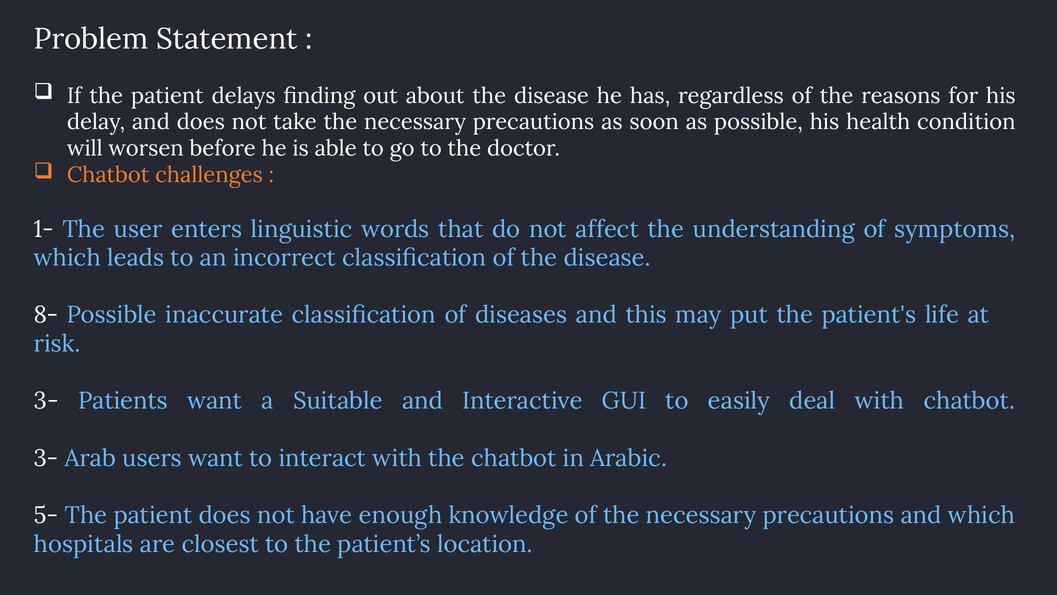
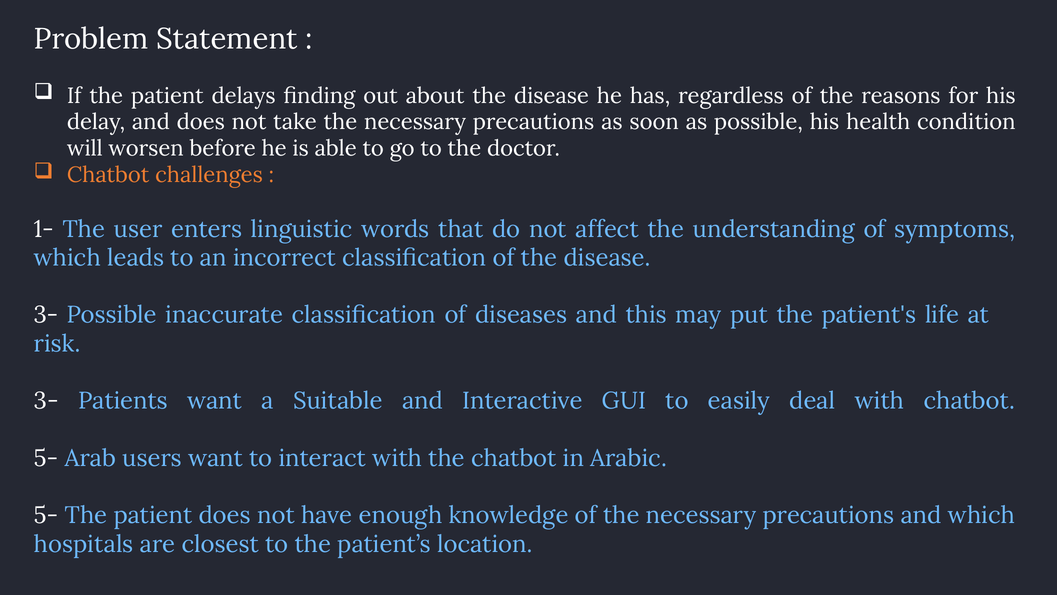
8- at (46, 315): 8- -> 3-
3- at (46, 458): 3- -> 5-
